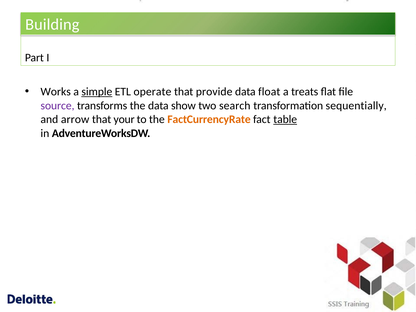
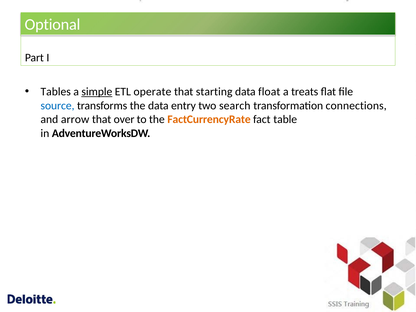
Building: Building -> Optional
Works: Works -> Tables
provide: provide -> starting
source colour: purple -> blue
show: show -> entry
sequentially: sequentially -> connections
your: your -> over
table underline: present -> none
